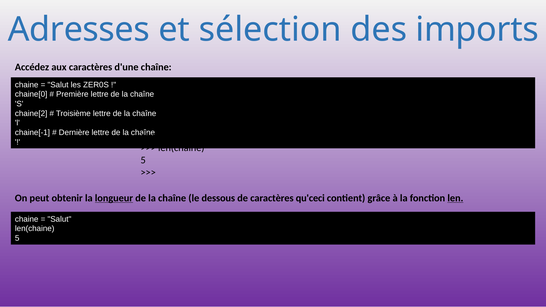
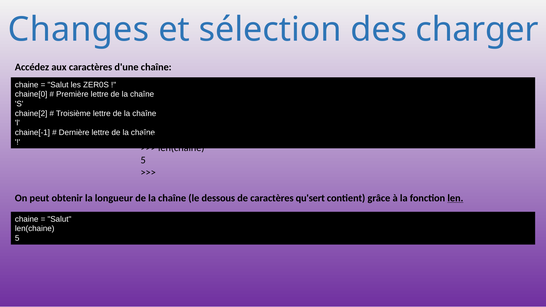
Adresses: Adresses -> Changes
imports: imports -> charger
longueur underline: present -> none
qu'ceci: qu'ceci -> qu'sert
